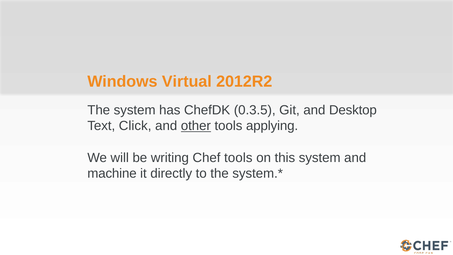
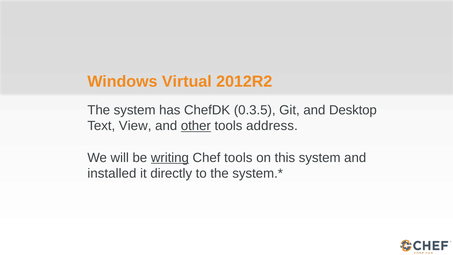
Click: Click -> View
applying: applying -> address
writing underline: none -> present
machine: machine -> installed
